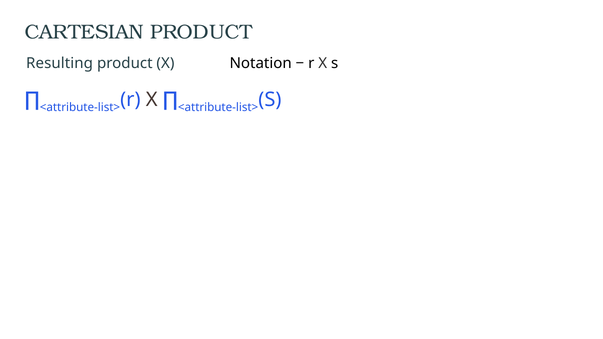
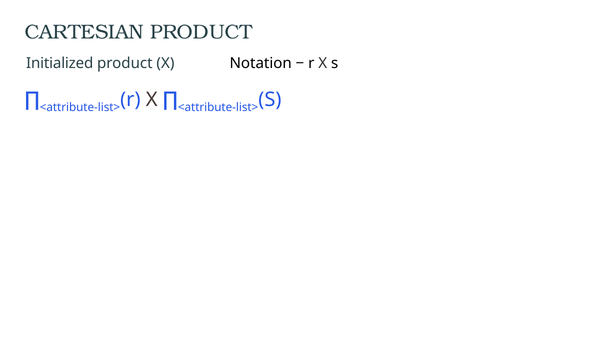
Resulting: Resulting -> Initialized
